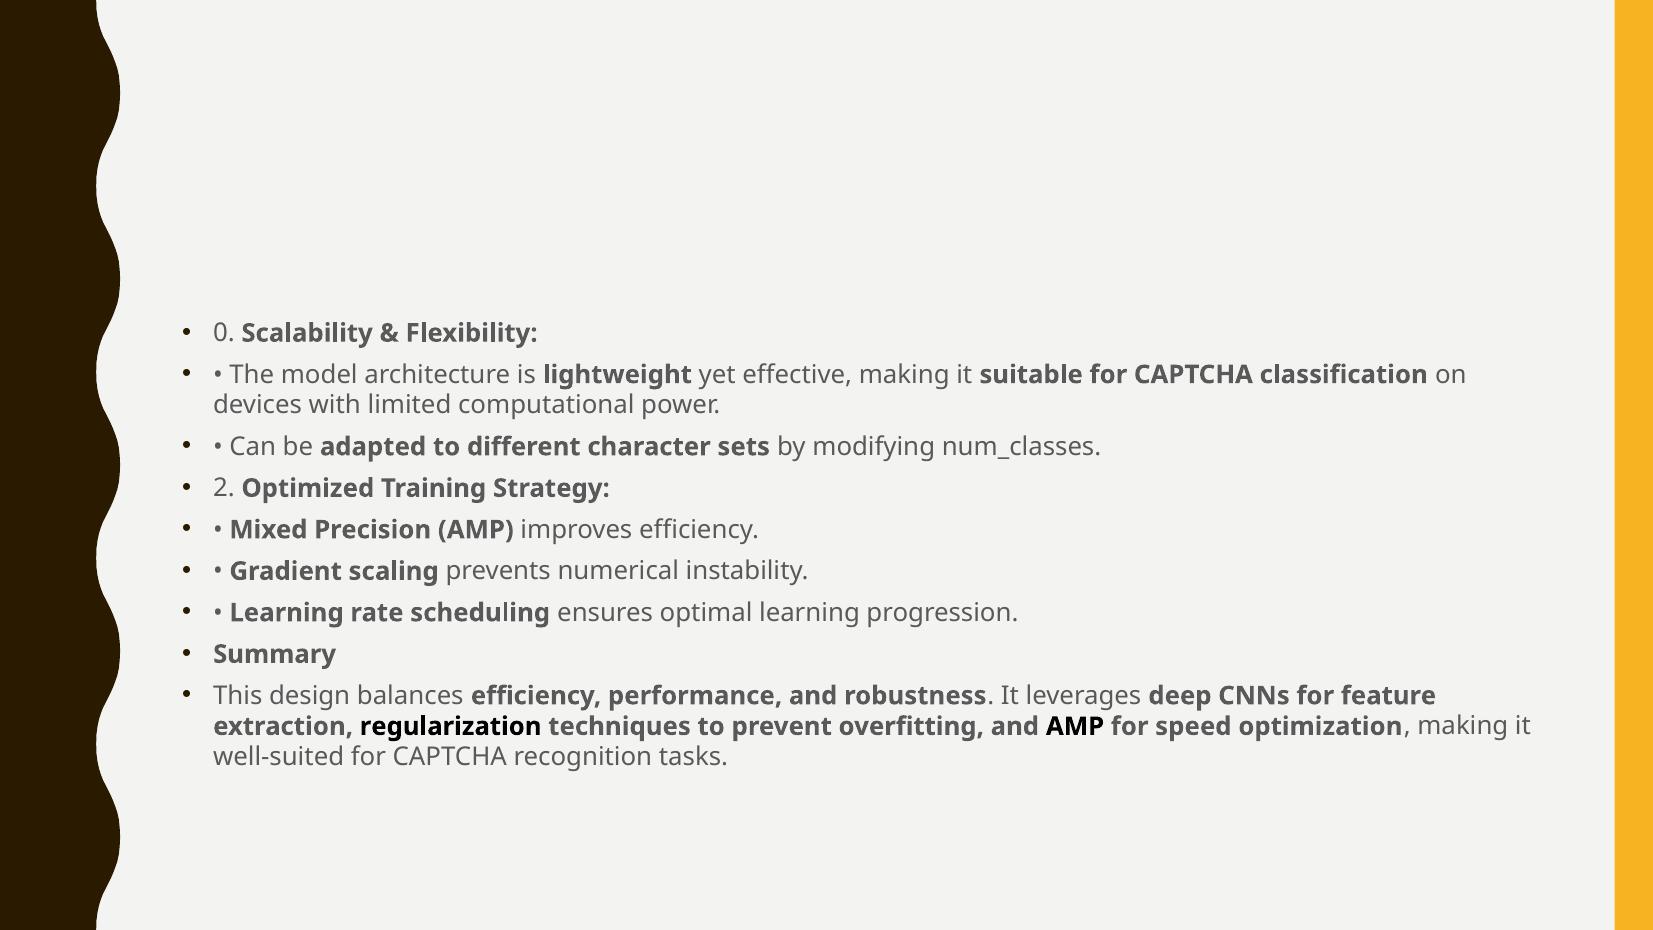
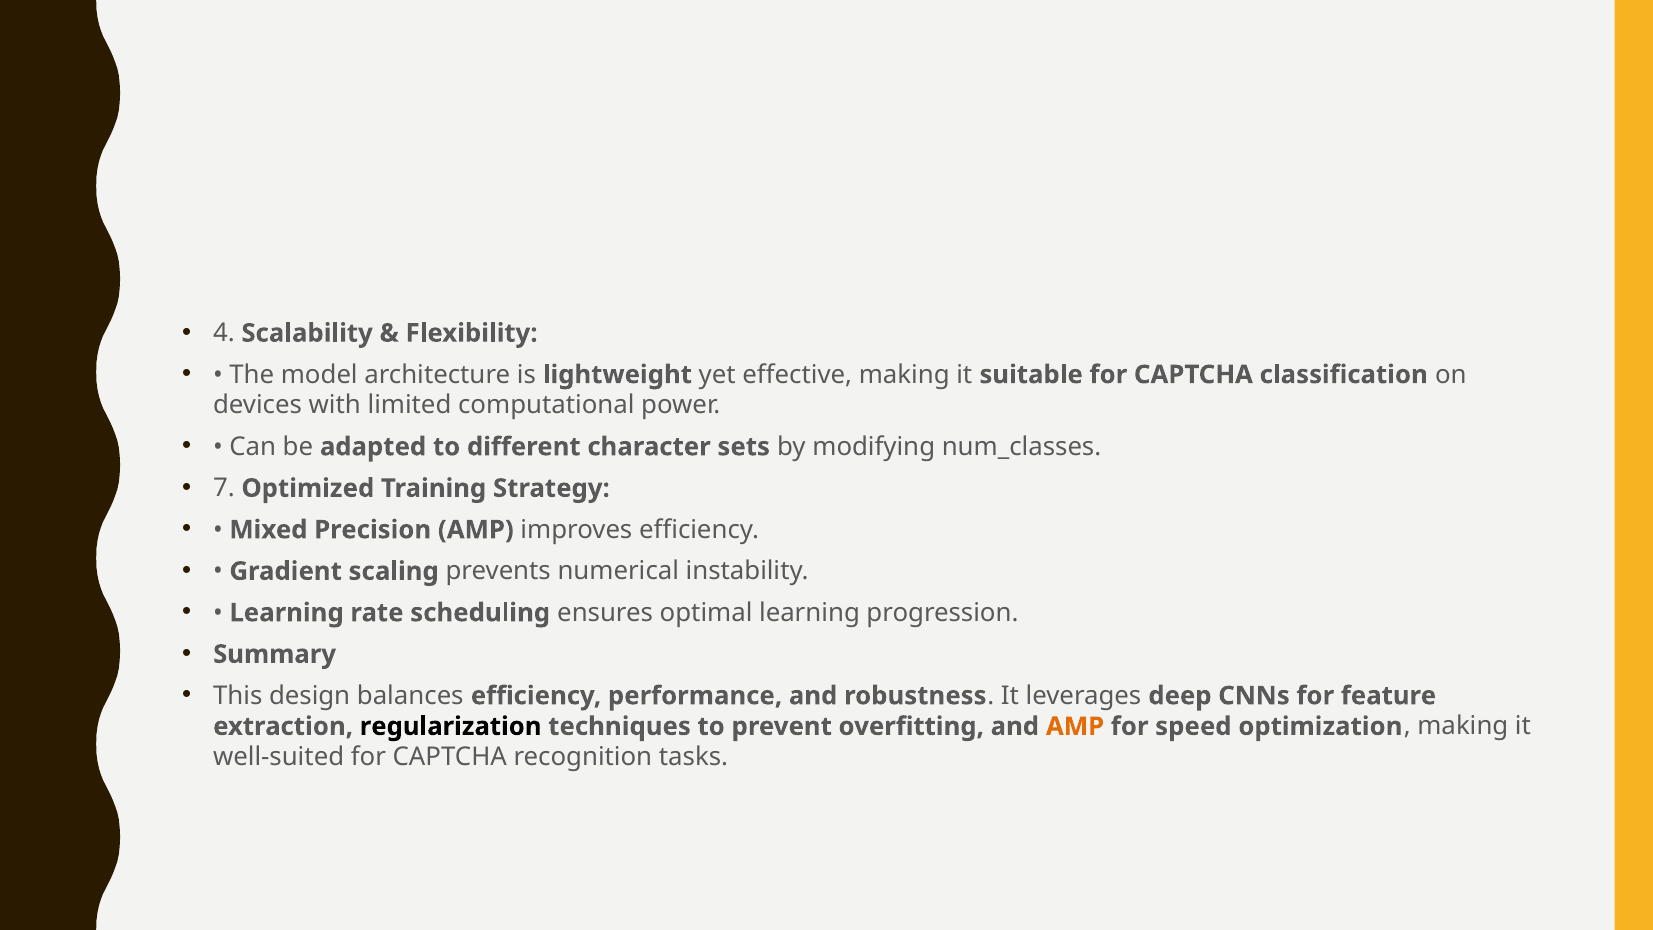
0: 0 -> 4
2: 2 -> 7
AMP at (1075, 726) colour: black -> orange
